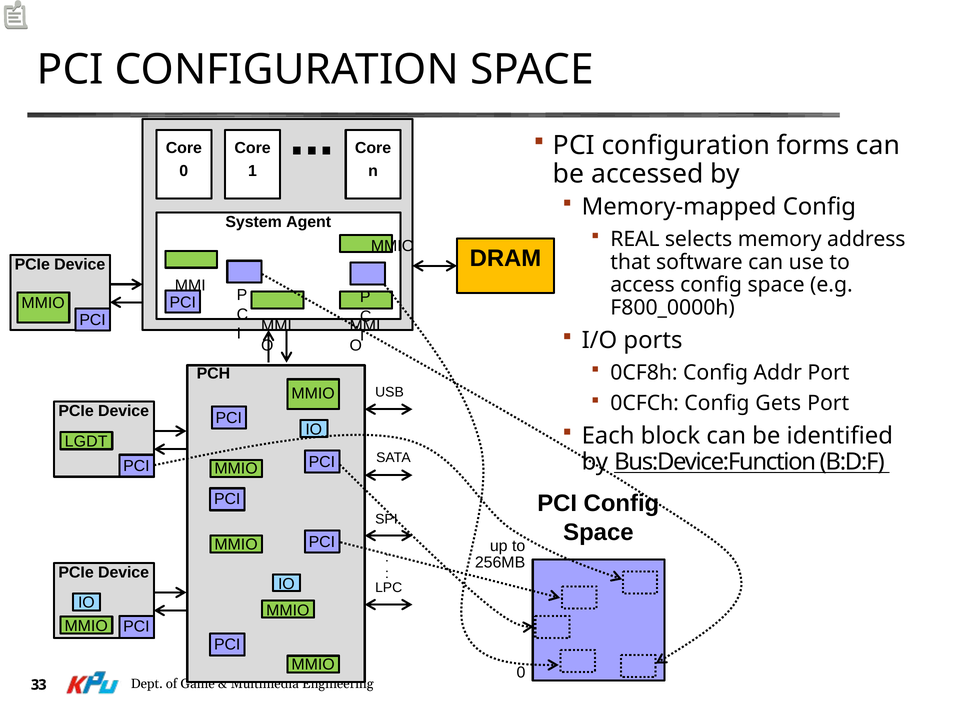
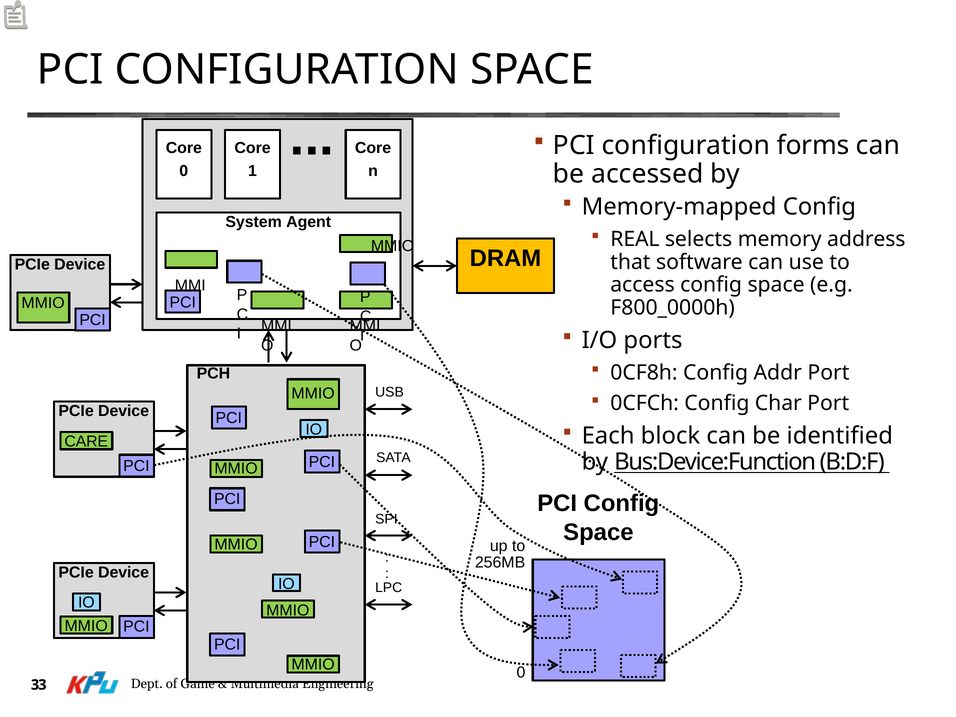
Gets: Gets -> Char
LGDT: LGDT -> CARE
